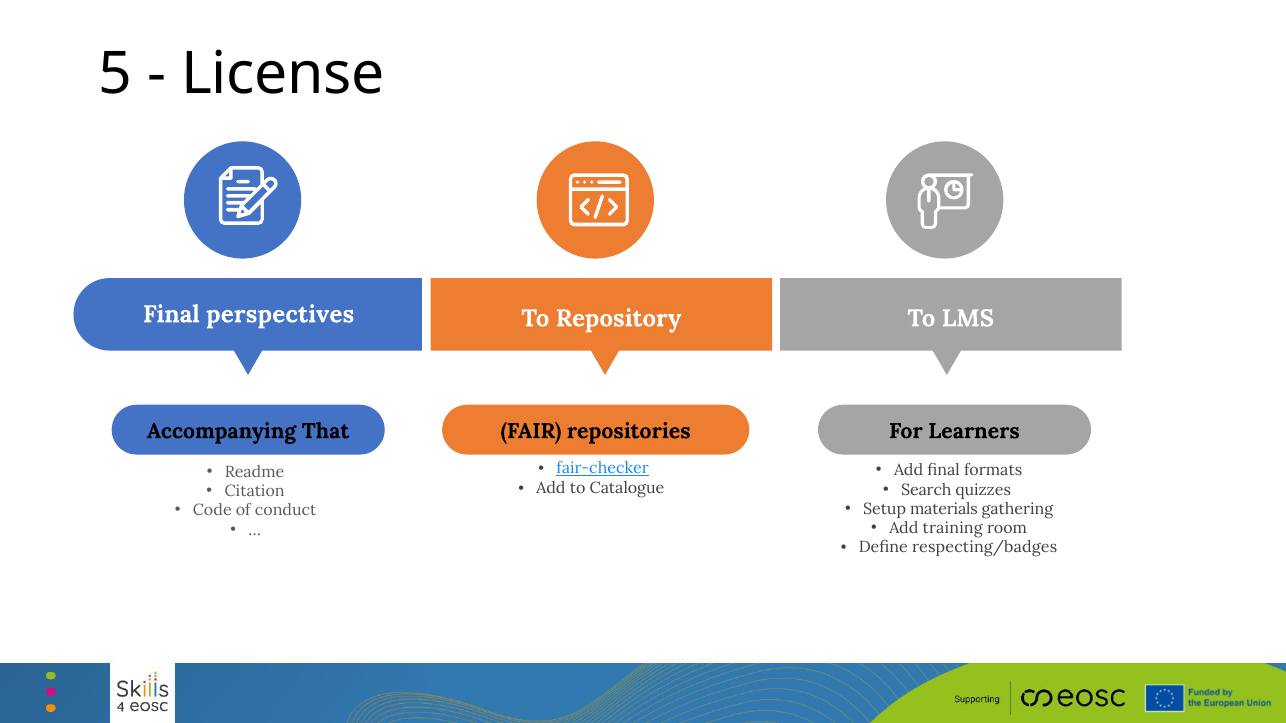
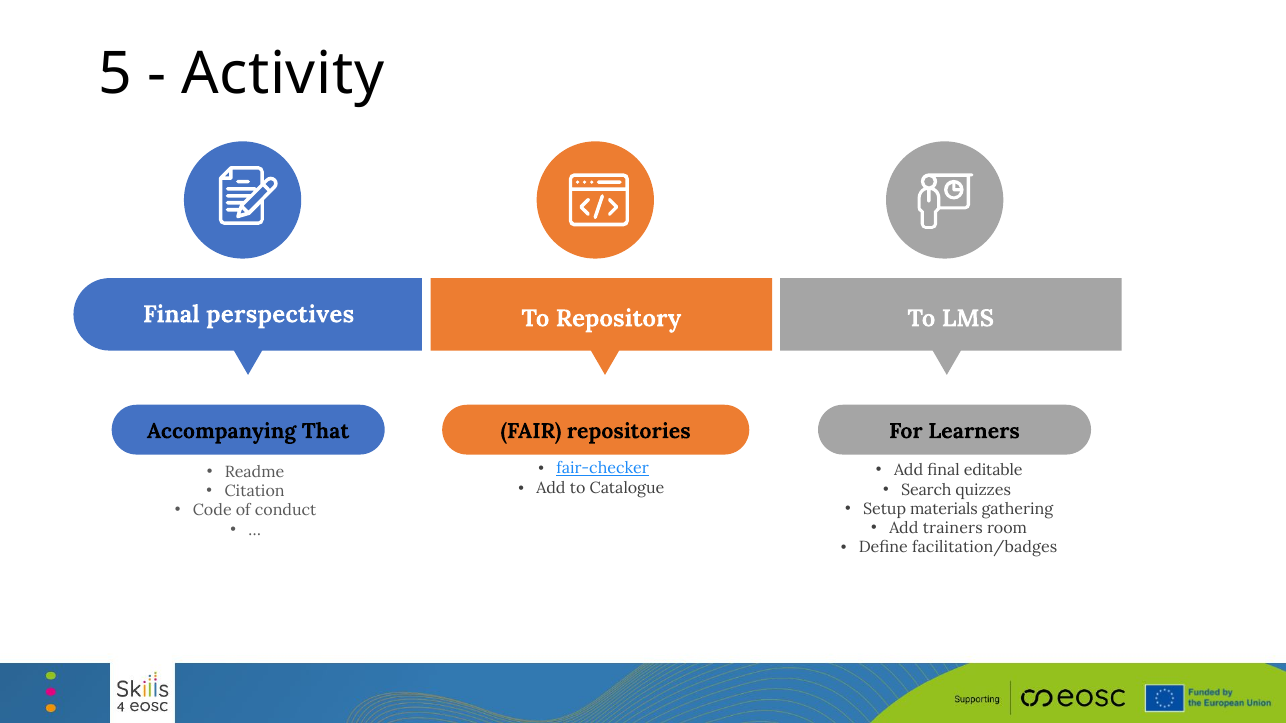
License: License -> Activity
formats: formats -> editable
training: training -> trainers
respecting/badges: respecting/badges -> facilitation/badges
